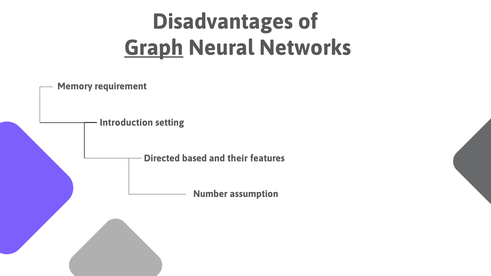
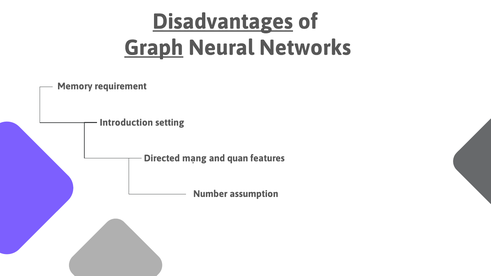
Disadvantages underline: none -> present
based: based -> mạng
their: their -> quan
